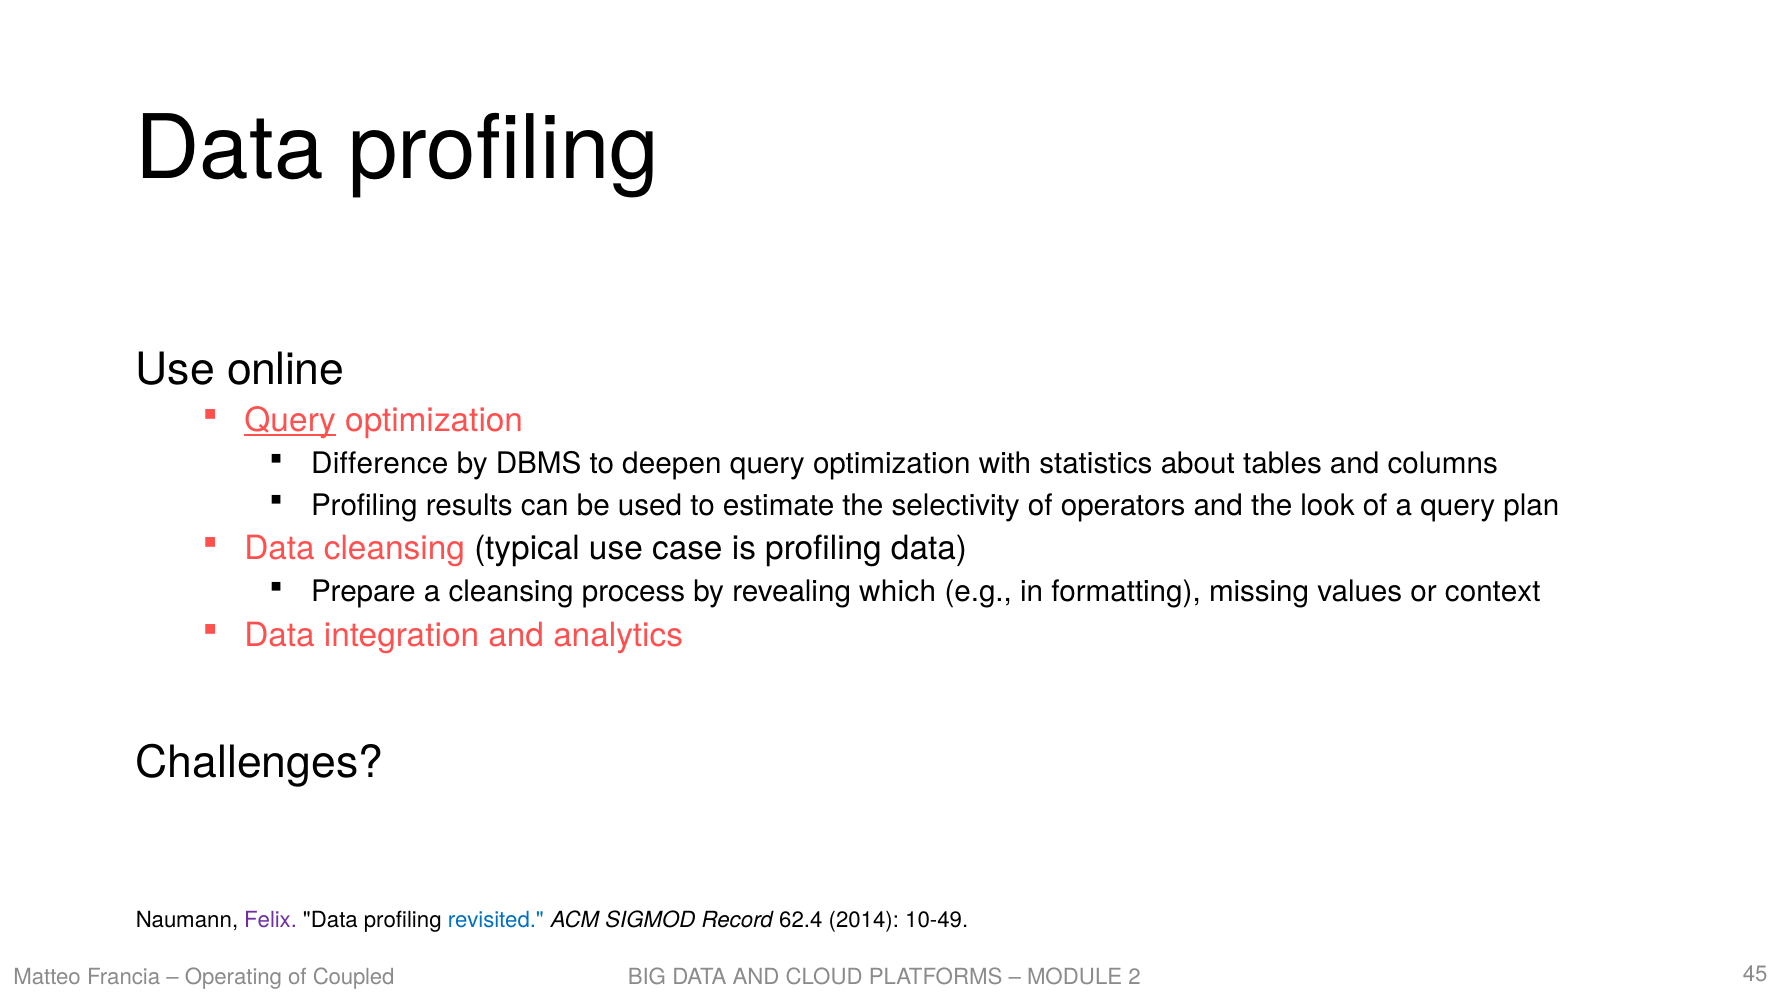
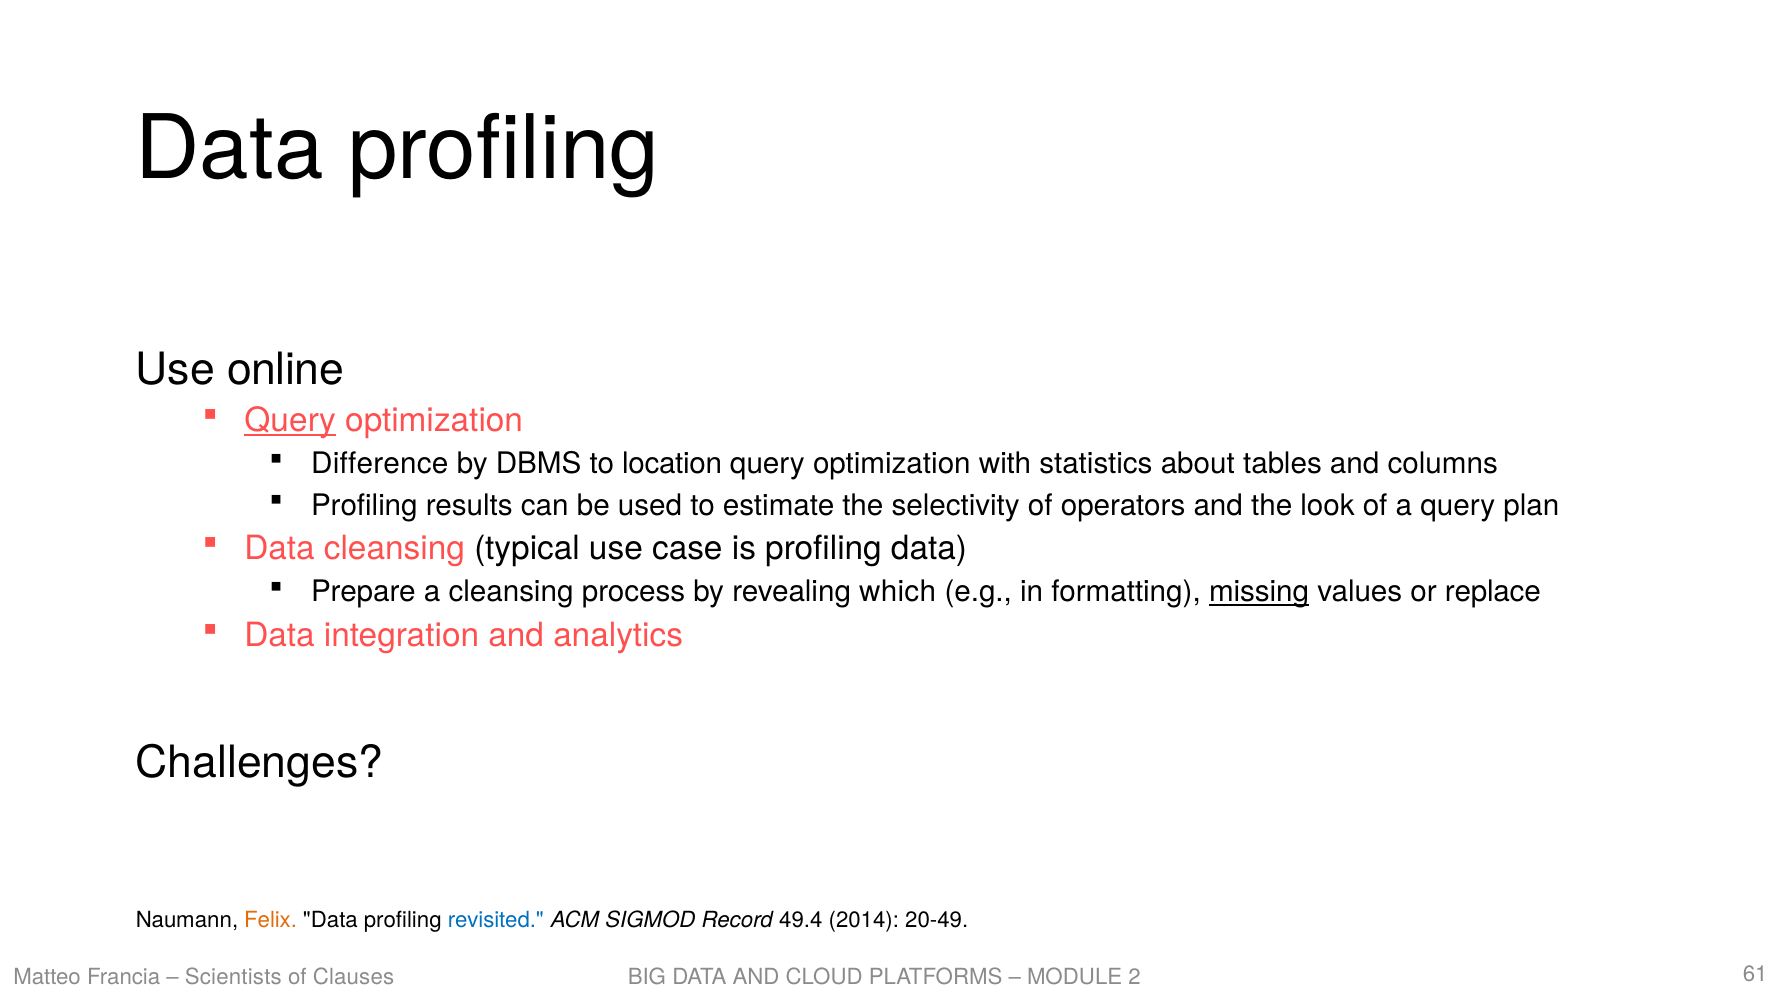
deepen: deepen -> location
missing underline: none -> present
context: context -> replace
Felix colour: purple -> orange
62.4: 62.4 -> 49.4
10-49: 10-49 -> 20-49
Operating: Operating -> Scientists
Coupled: Coupled -> Clauses
45: 45 -> 61
